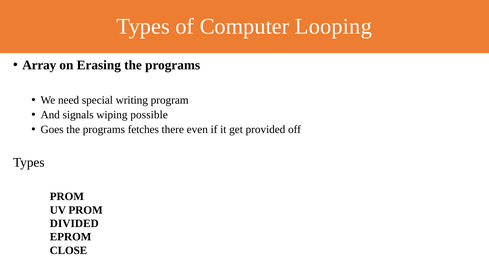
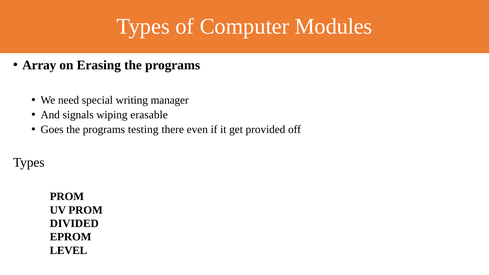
Looping: Looping -> Modules
program: program -> manager
possible: possible -> erasable
fetches: fetches -> testing
CLOSE: CLOSE -> LEVEL
